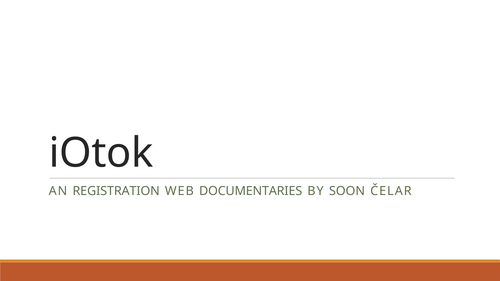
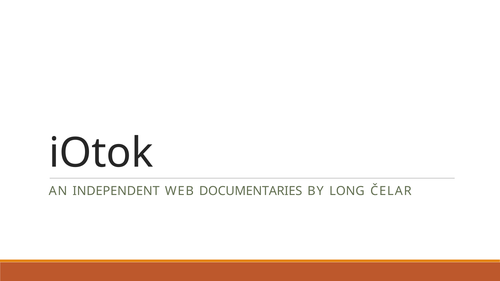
REGISTRATION: REGISTRATION -> INDEPENDENT
SOON: SOON -> LONG
